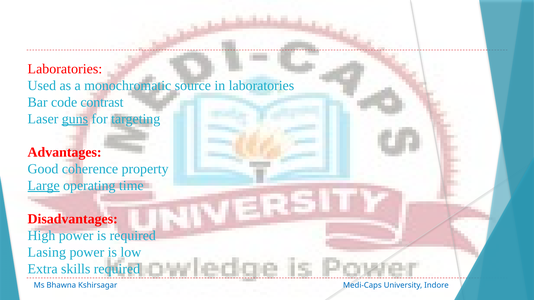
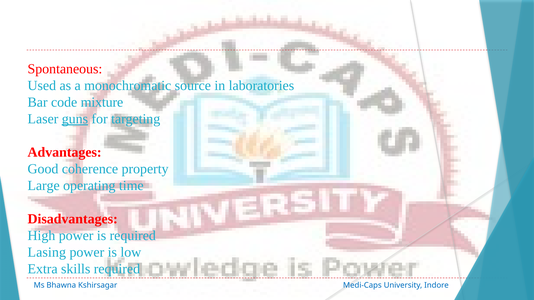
Laboratories at (65, 69): Laboratories -> Spontaneous
contrast: contrast -> mixture
Large underline: present -> none
